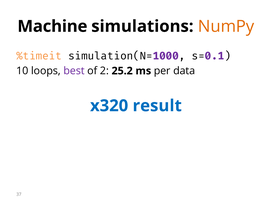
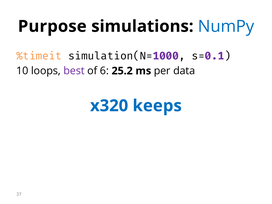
Machine: Machine -> Purpose
NumPy colour: orange -> blue
2: 2 -> 6
result: result -> keeps
